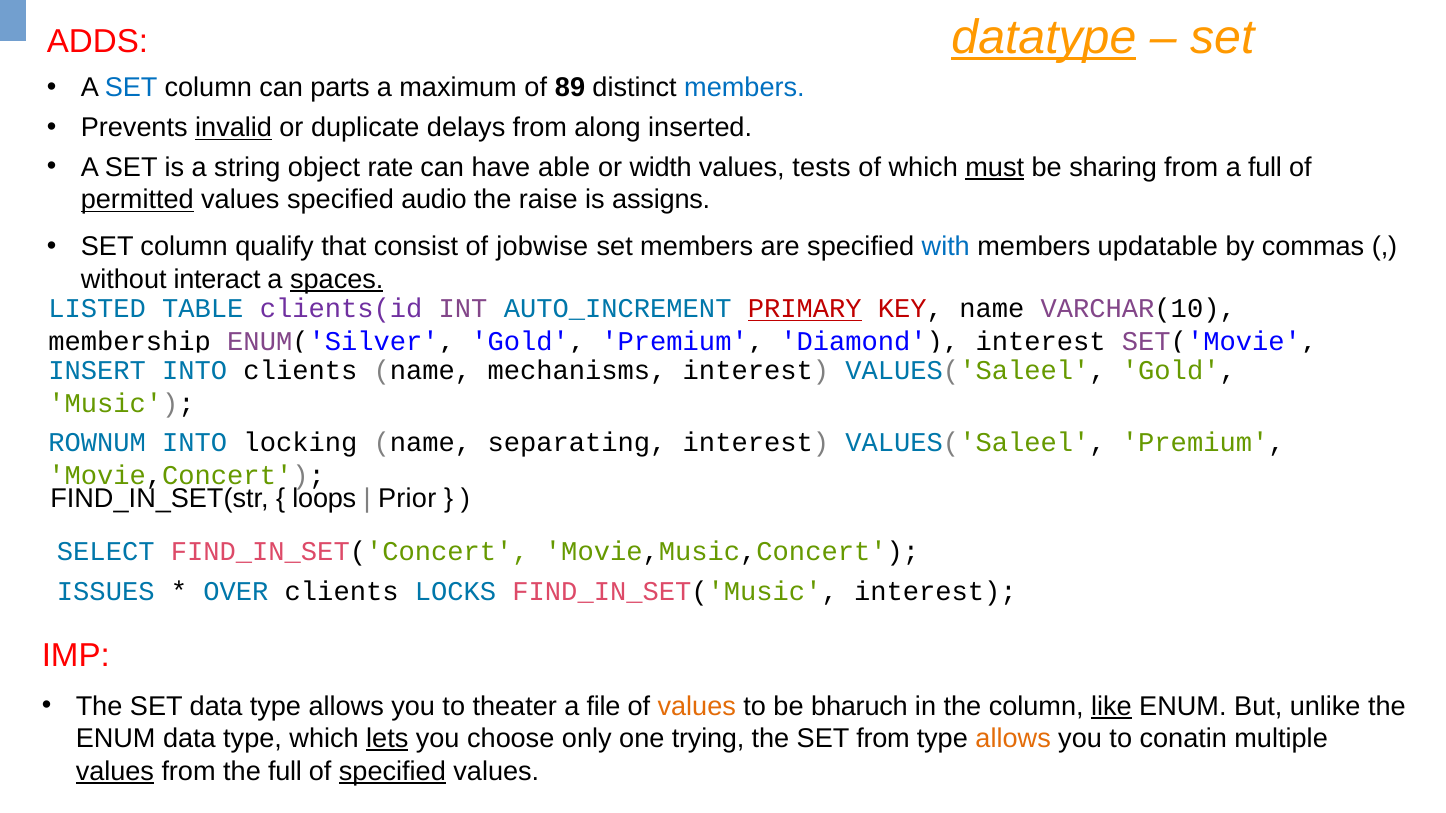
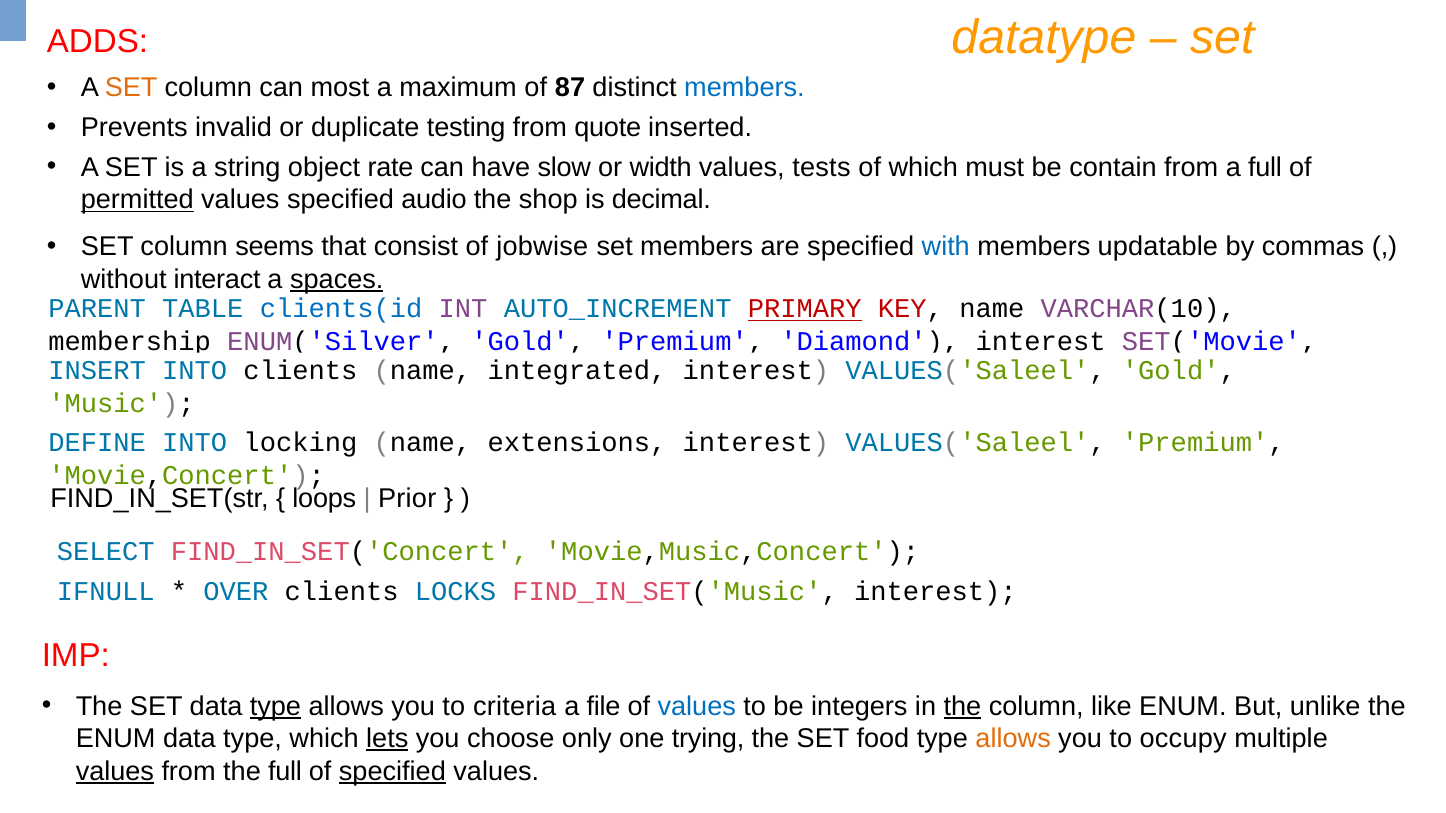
datatype underline: present -> none
SET at (131, 88) colour: blue -> orange
parts: parts -> most
89: 89 -> 87
invalid underline: present -> none
delays: delays -> testing
along: along -> quote
able: able -> slow
must underline: present -> none
sharing: sharing -> contain
raise: raise -> shop
assigns: assigns -> decimal
qualify: qualify -> seems
LISTED: LISTED -> PARENT
clients(id colour: purple -> blue
mechanisms: mechanisms -> integrated
ROWNUM: ROWNUM -> DEFINE
separating: separating -> extensions
ISSUES: ISSUES -> IFNULL
type at (275, 706) underline: none -> present
theater: theater -> criteria
values at (697, 706) colour: orange -> blue
bharuch: bharuch -> integers
the at (962, 706) underline: none -> present
like underline: present -> none
SET from: from -> food
conatin: conatin -> occupy
